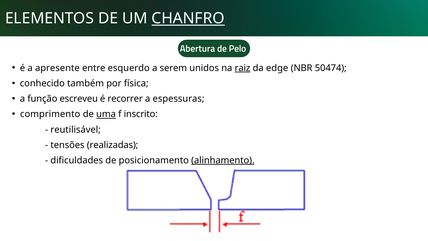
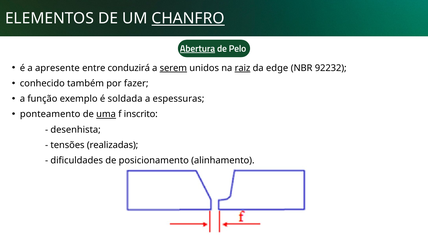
Abertura underline: none -> present
esquerdo: esquerdo -> conduzirá
serem underline: none -> present
50474: 50474 -> 92232
física: física -> fazer
escreveu: escreveu -> exemplo
recorrer: recorrer -> soldada
comprimento: comprimento -> ponteamento
reutilisável: reutilisável -> desenhista
alinhamento underline: present -> none
